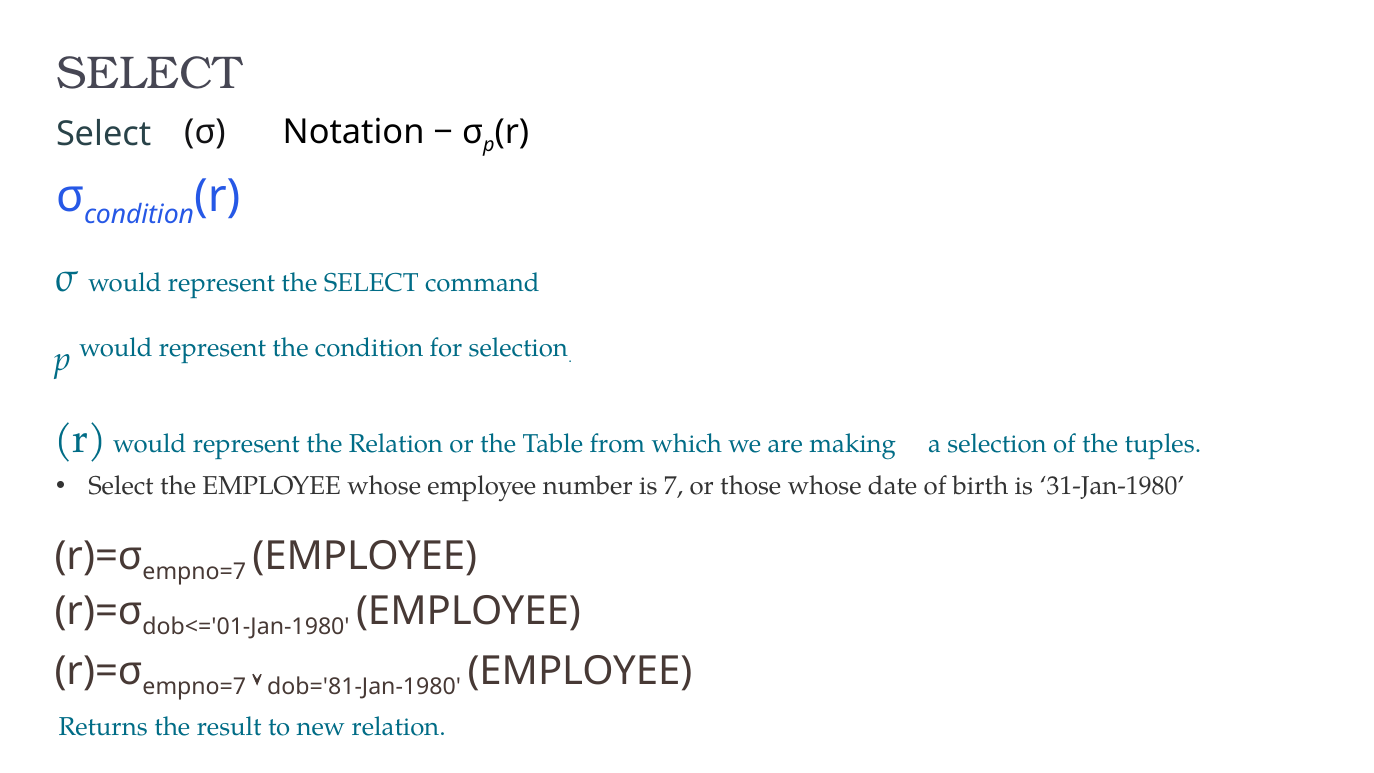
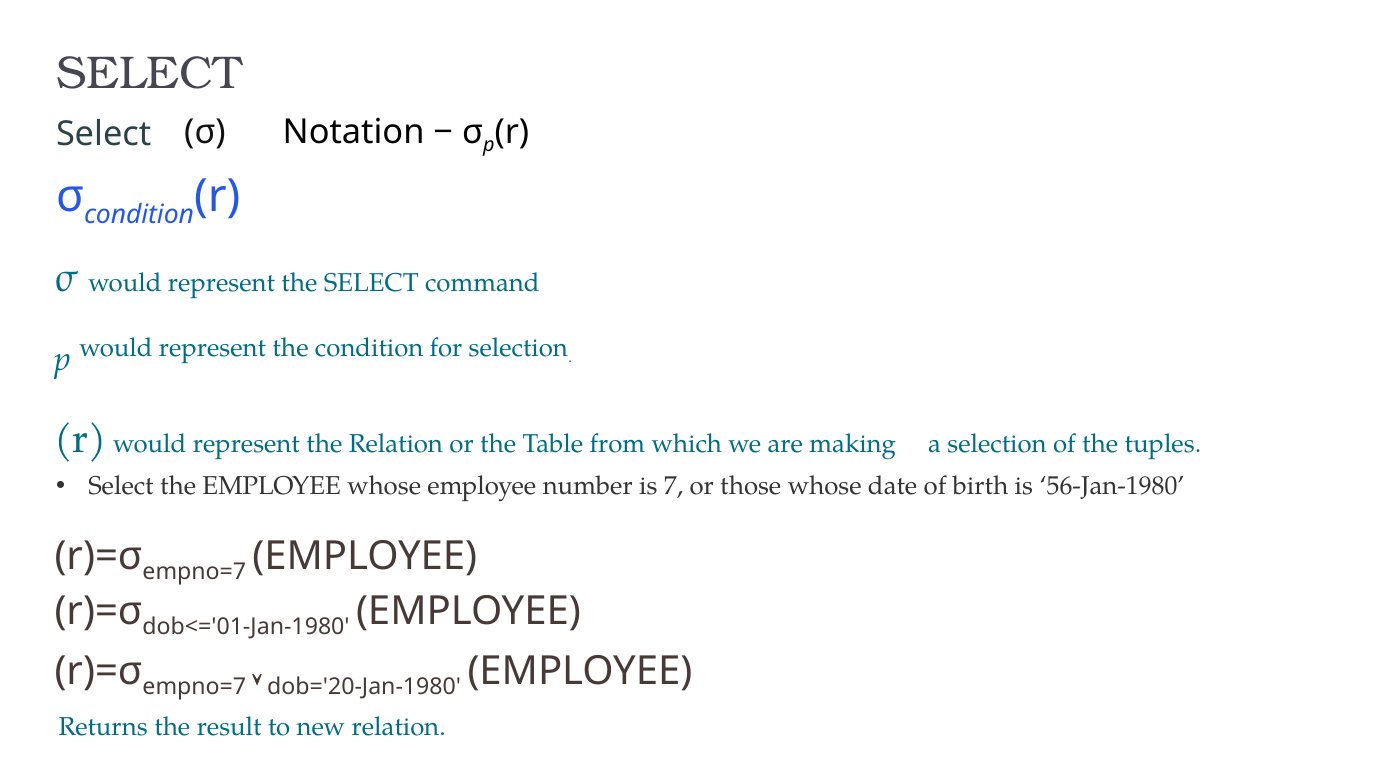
31-Jan-1980: 31-Jan-1980 -> 56-Jan-1980
dob='81-Jan-1980: dob='81-Jan-1980 -> dob='20-Jan-1980
